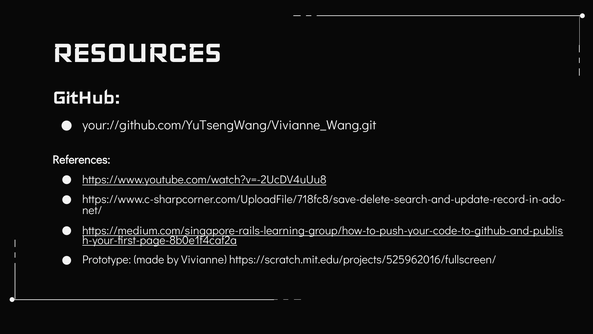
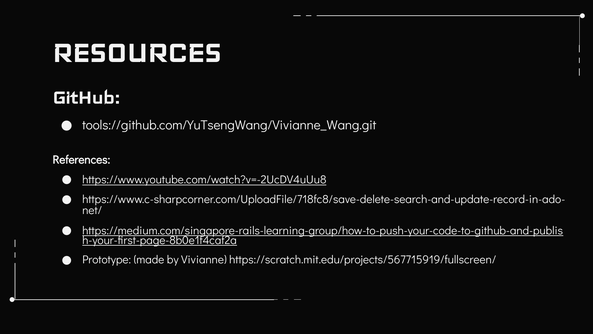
your://github.com/YuTsengWang/Vivianne_Wang.git: your://github.com/YuTsengWang/Vivianne_Wang.git -> tools://github.com/YuTsengWang/Vivianne_Wang.git
https://scratch.mit.edu/projects/525962016/fullscreen/: https://scratch.mit.edu/projects/525962016/fullscreen/ -> https://scratch.mit.edu/projects/567715919/fullscreen/
